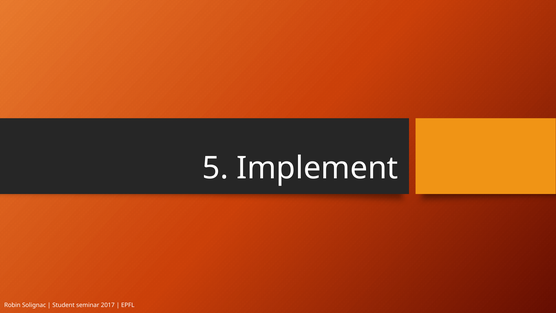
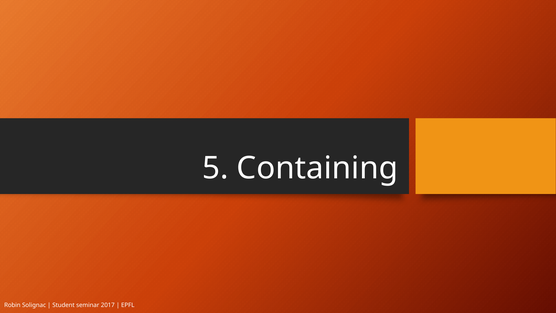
Implement: Implement -> Containing
